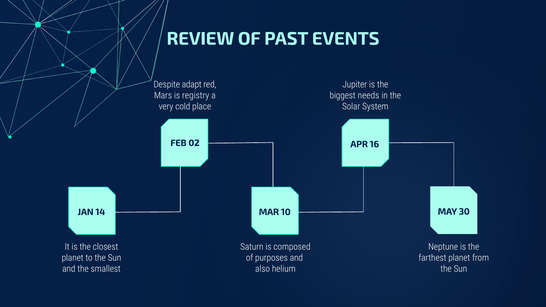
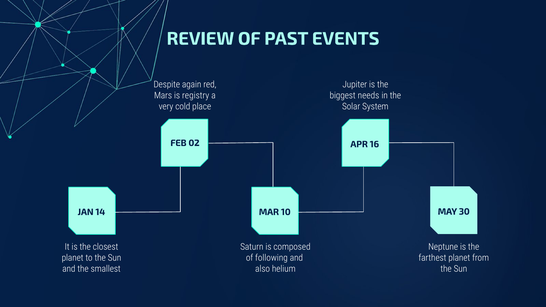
adapt: adapt -> again
purposes: purposes -> following
